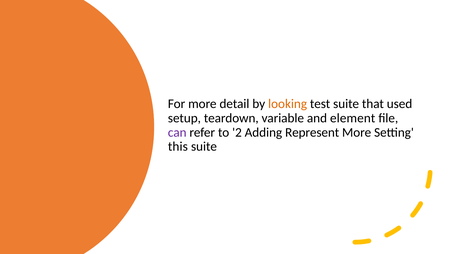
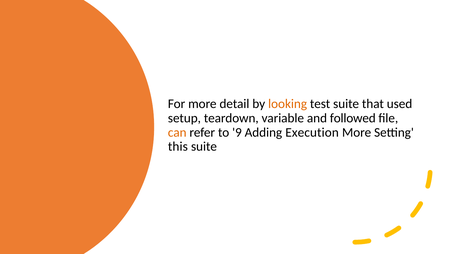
element: element -> followed
can colour: purple -> orange
2: 2 -> 9
Represent: Represent -> Execution
